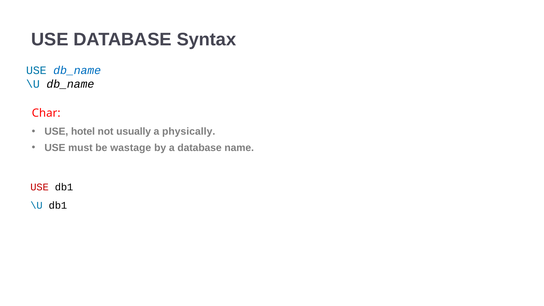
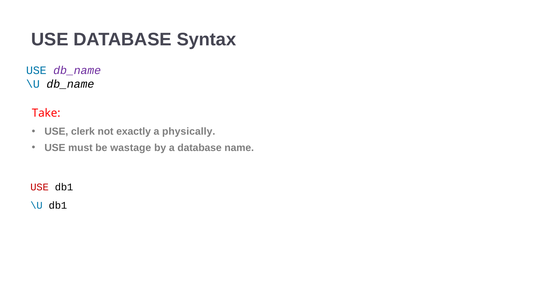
db_name at (77, 70) colour: blue -> purple
Char: Char -> Take
hotel: hotel -> clerk
usually: usually -> exactly
